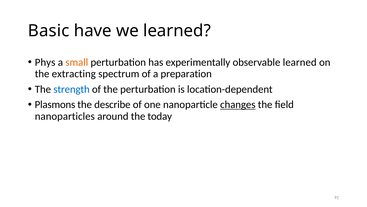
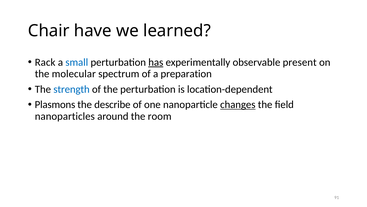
Basic: Basic -> Chair
Phys: Phys -> Rack
small colour: orange -> blue
has underline: none -> present
observable learned: learned -> present
extracting: extracting -> molecular
today: today -> room
